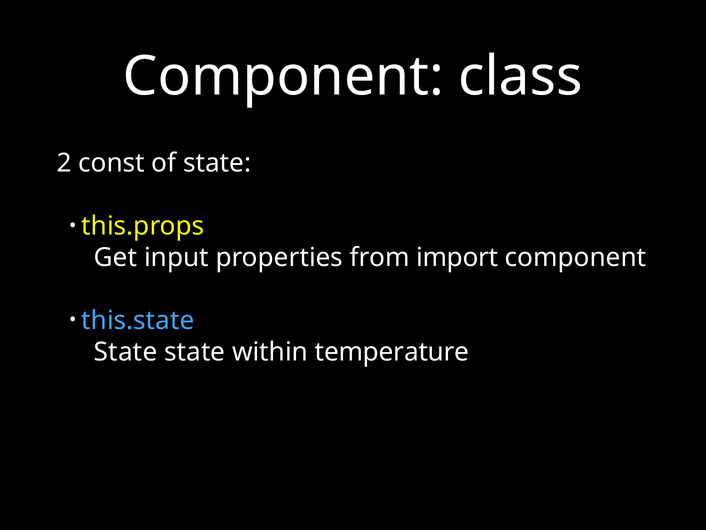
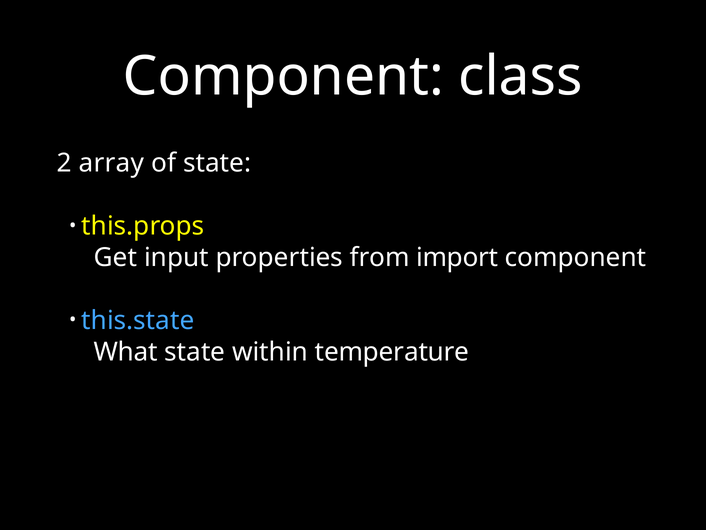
const: const -> array
State at (126, 352): State -> What
